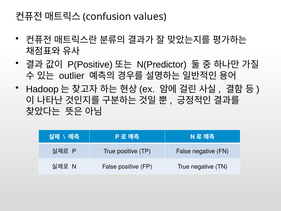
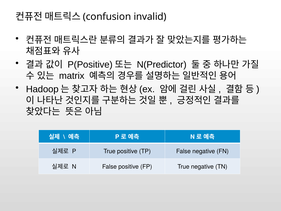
values: values -> invalid
outlier: outlier -> matrix
